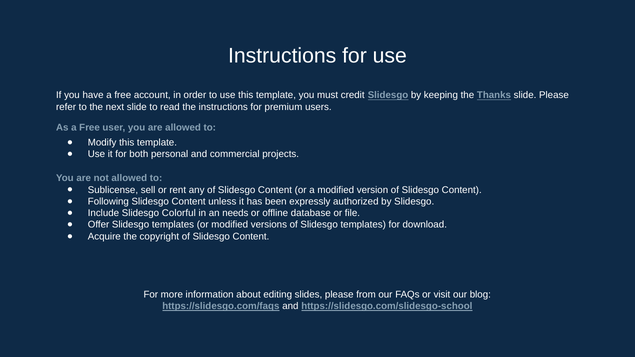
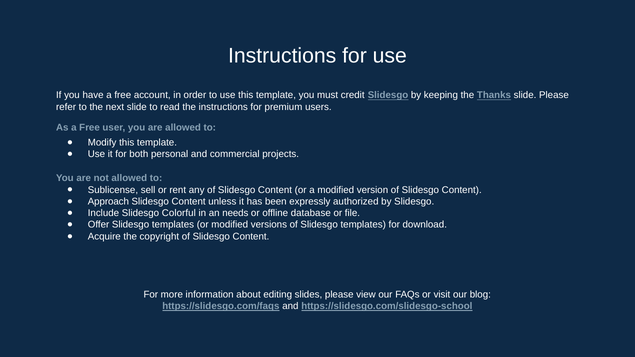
Following: Following -> Approach
from: from -> view
